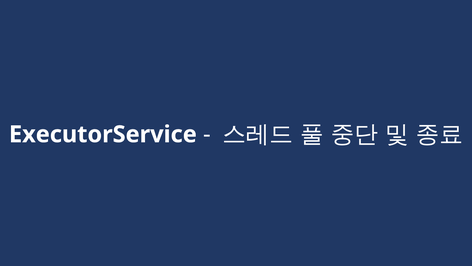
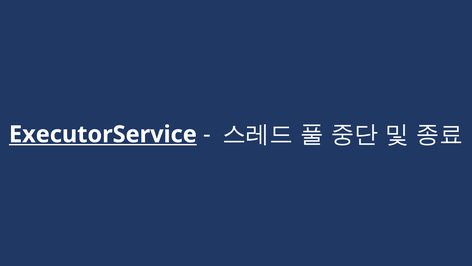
ExecutorService underline: none -> present
